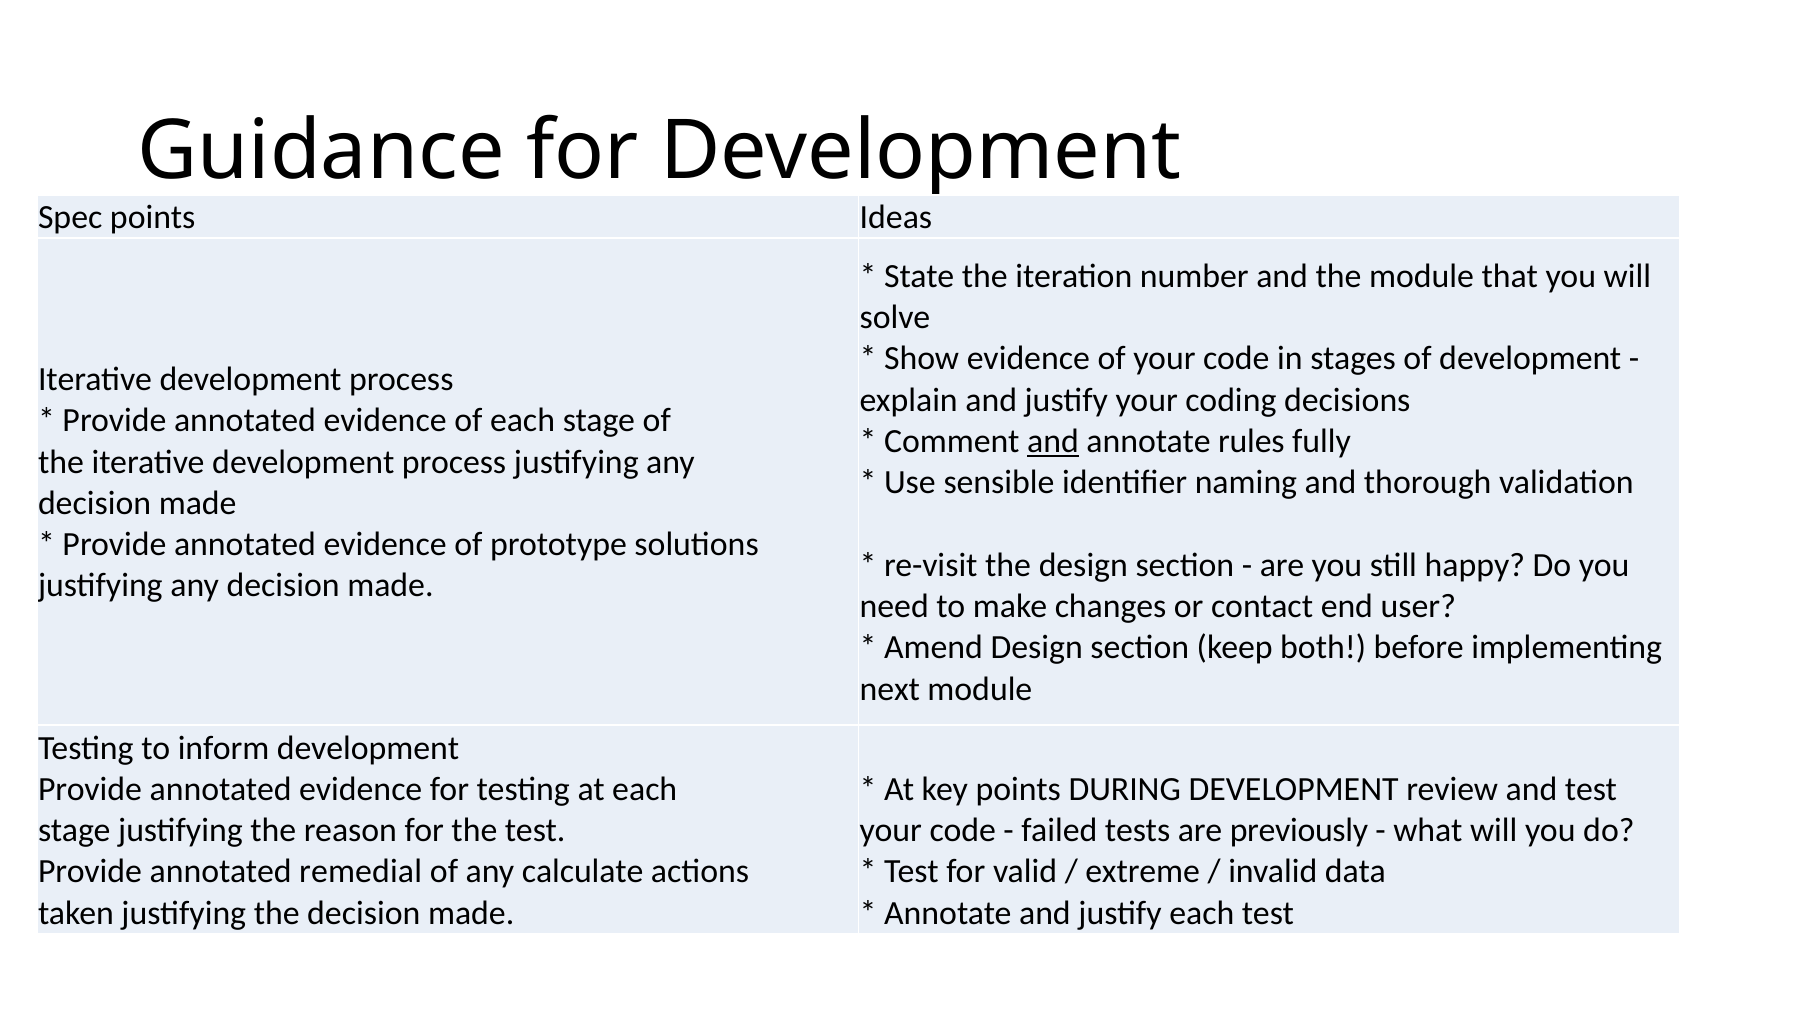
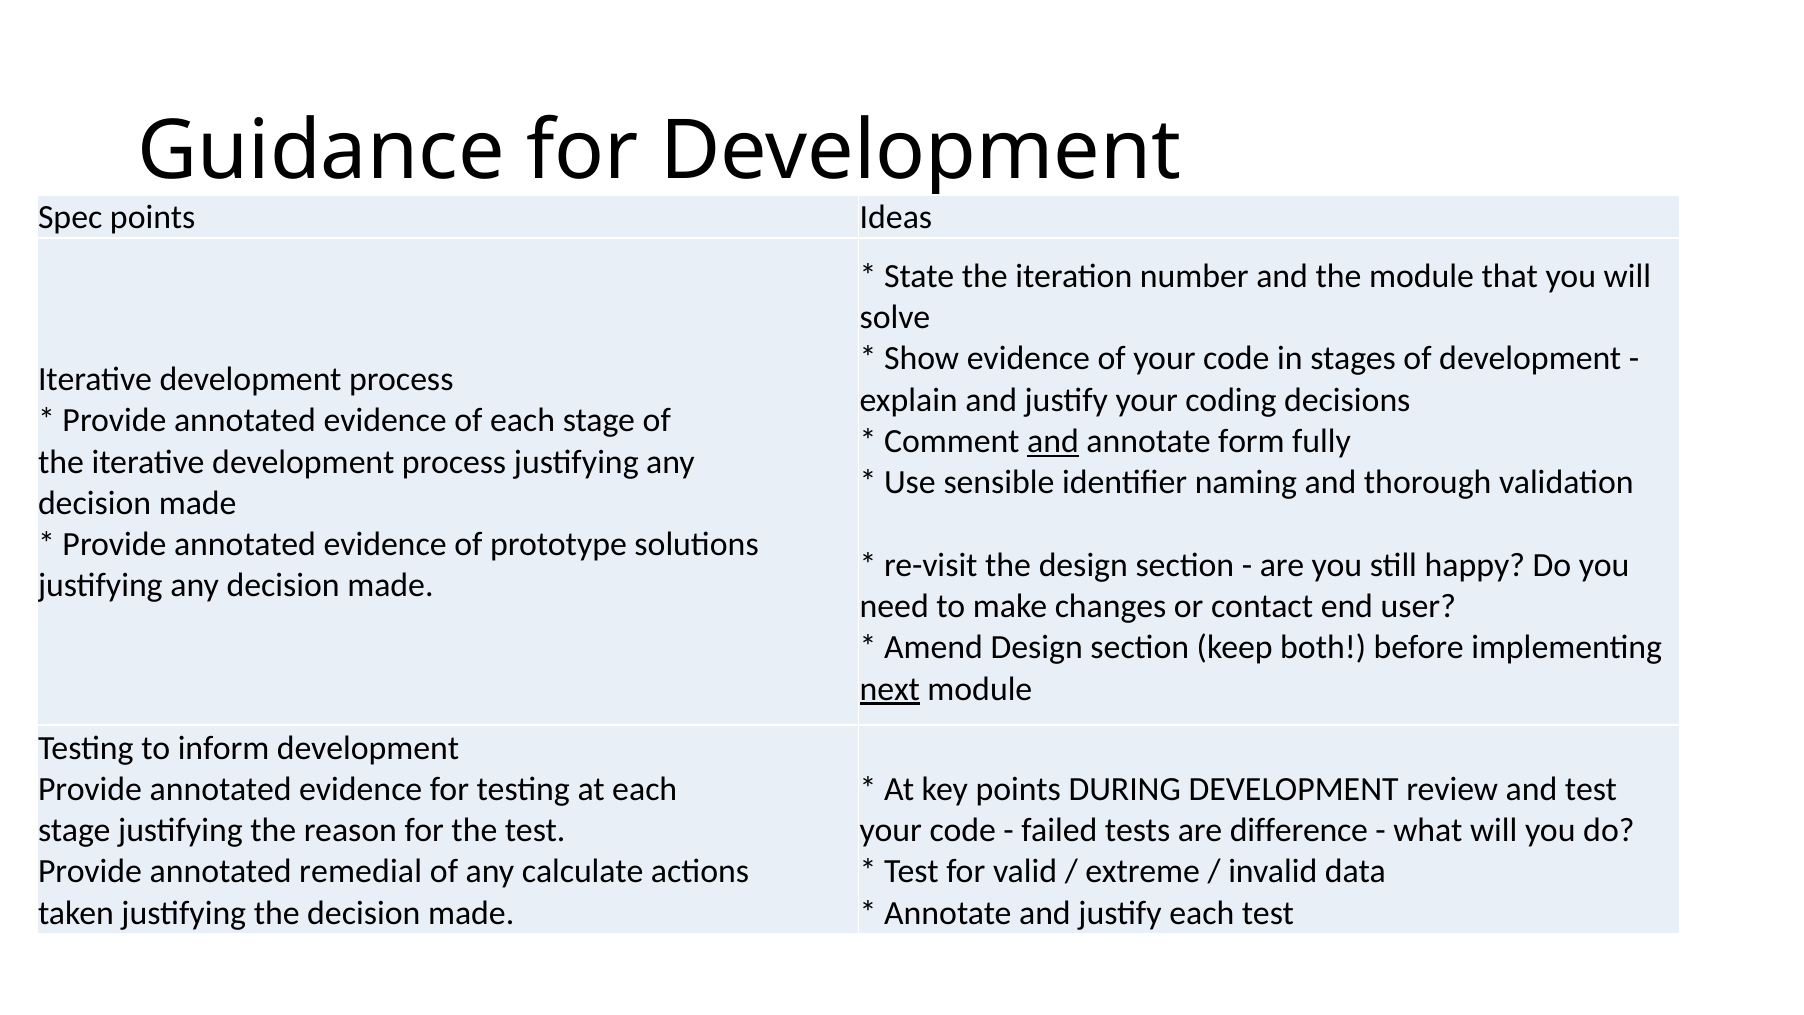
rules: rules -> form
next underline: none -> present
previously: previously -> difference
